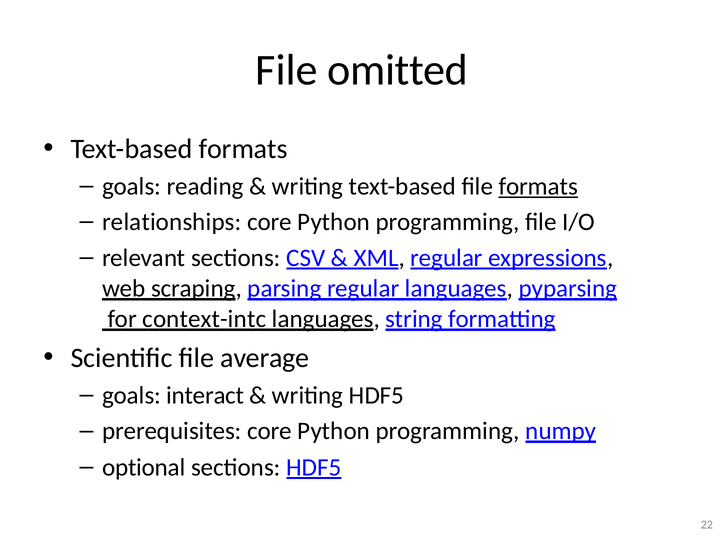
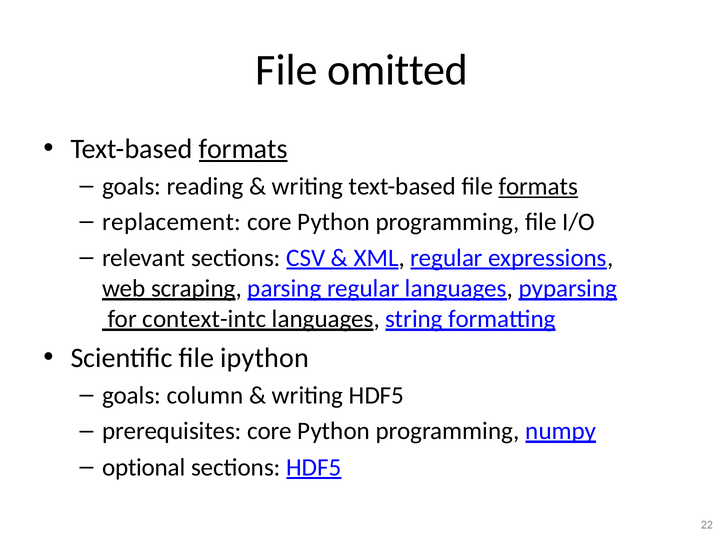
formats at (243, 149) underline: none -> present
relationships: relationships -> replacement
average: average -> ipython
interact: interact -> column
